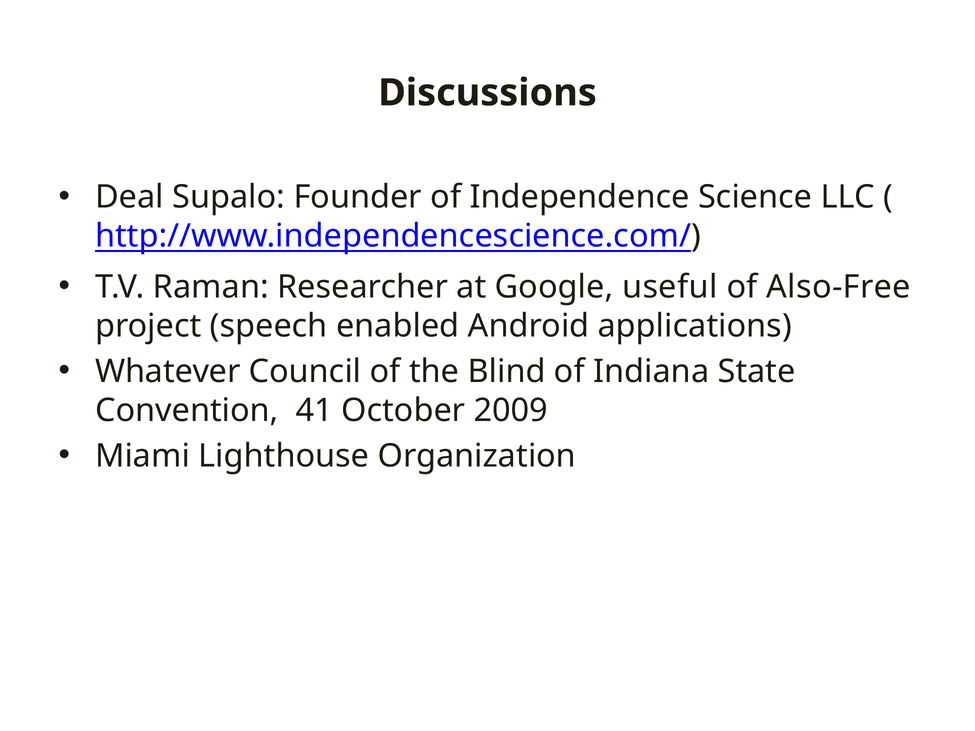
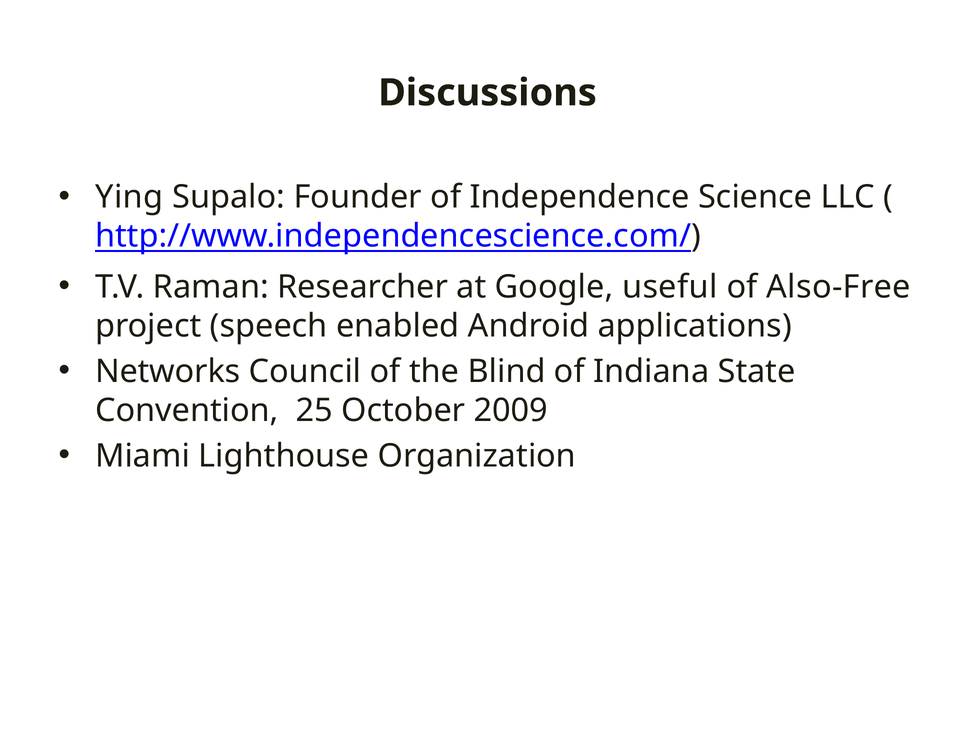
Deal: Deal -> Ying
Whatever: Whatever -> Networks
41: 41 -> 25
